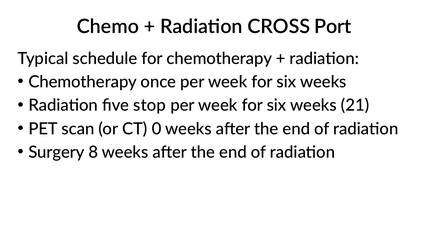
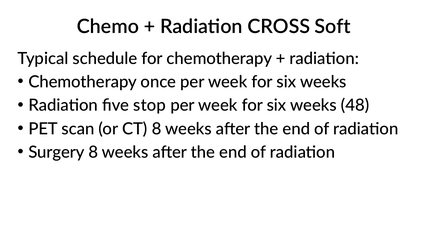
Port: Port -> Soft
21: 21 -> 48
CT 0: 0 -> 8
